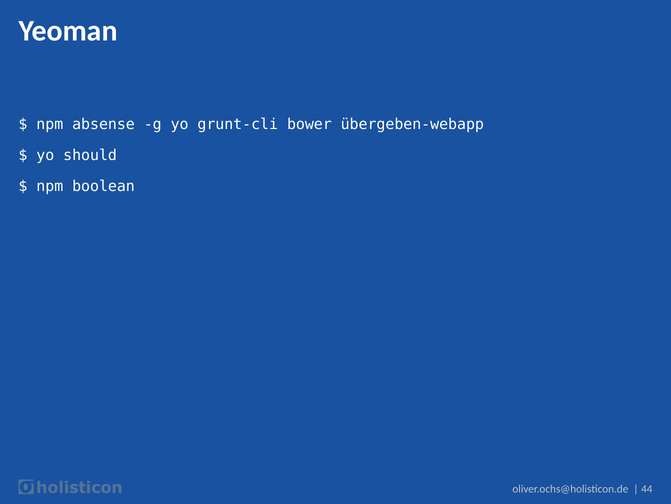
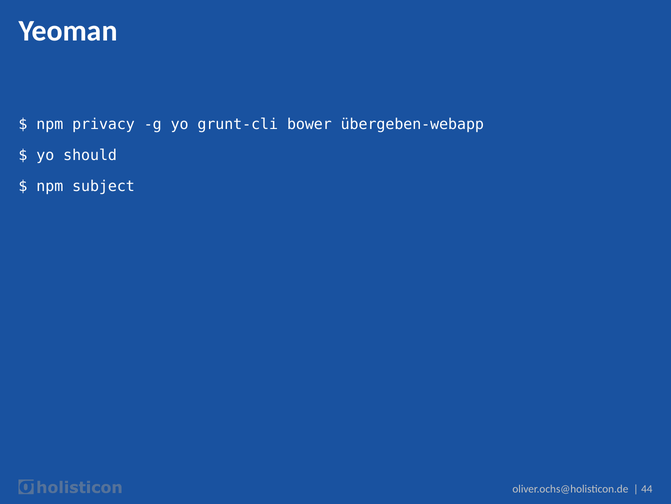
absense: absense -> privacy
boolean: boolean -> subject
